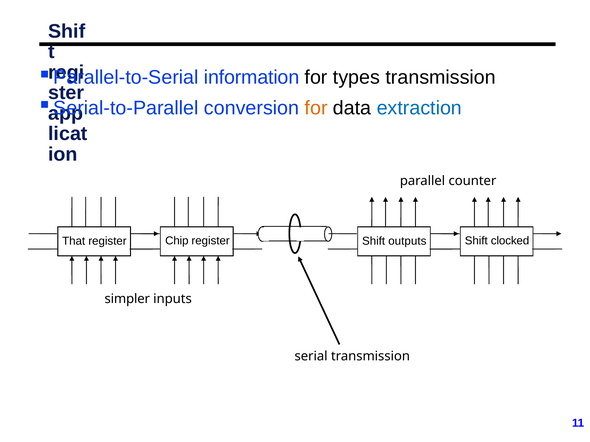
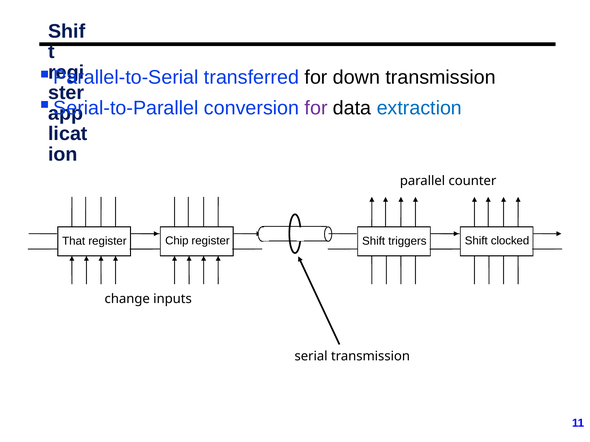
information: information -> transferred
types: types -> down
for at (316, 108) colour: orange -> purple
outputs: outputs -> triggers
simpler: simpler -> change
